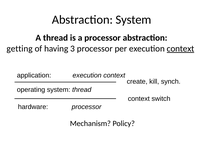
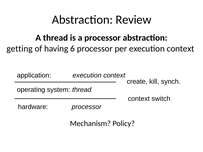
Abstraction System: System -> Review
3: 3 -> 6
context at (181, 49) underline: present -> none
